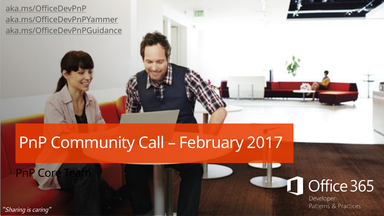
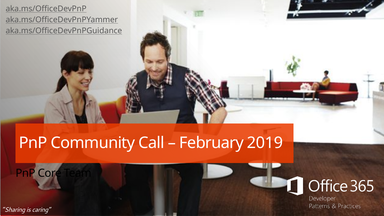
2017: 2017 -> 2019
